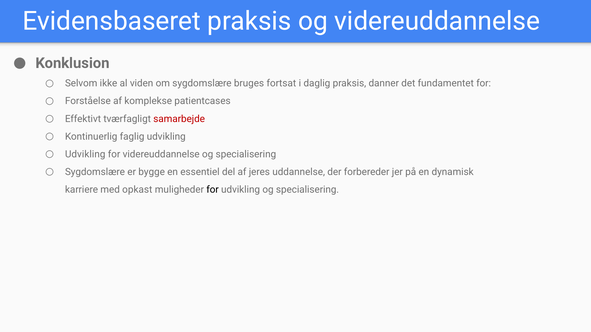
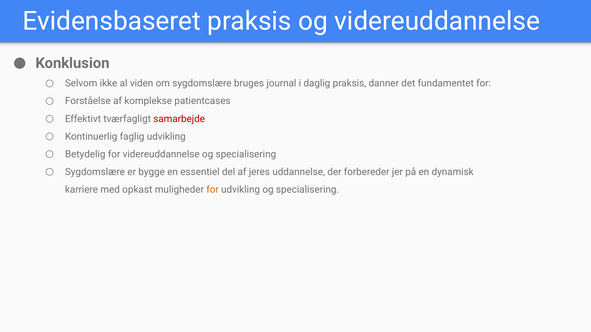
fortsat: fortsat -> journal
Udvikling at (85, 154): Udvikling -> Betydelig
for at (213, 190) colour: black -> orange
